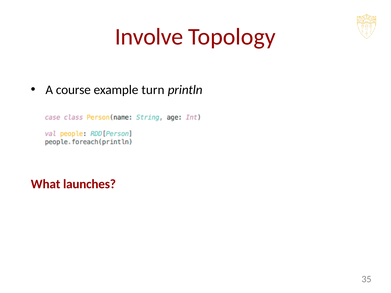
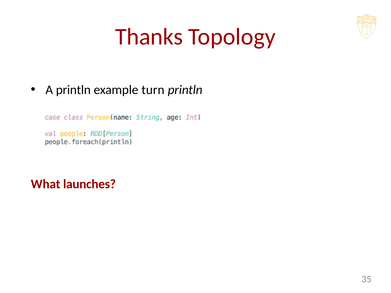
Involve: Involve -> Thanks
A course: course -> println
